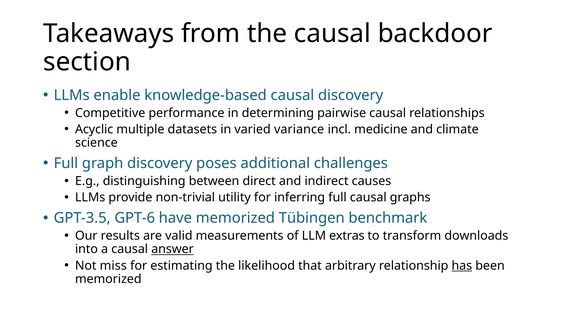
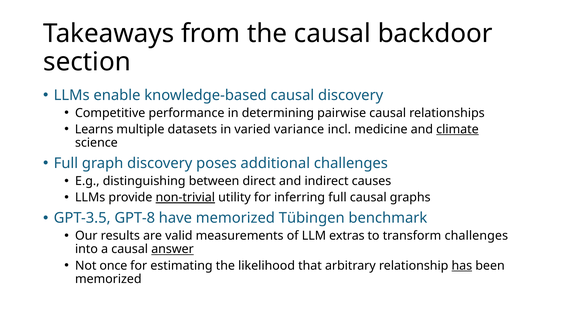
Acyclic: Acyclic -> Learns
climate underline: none -> present
non-trivial underline: none -> present
GPT-6: GPT-6 -> GPT-8
transform downloads: downloads -> challenges
miss: miss -> once
